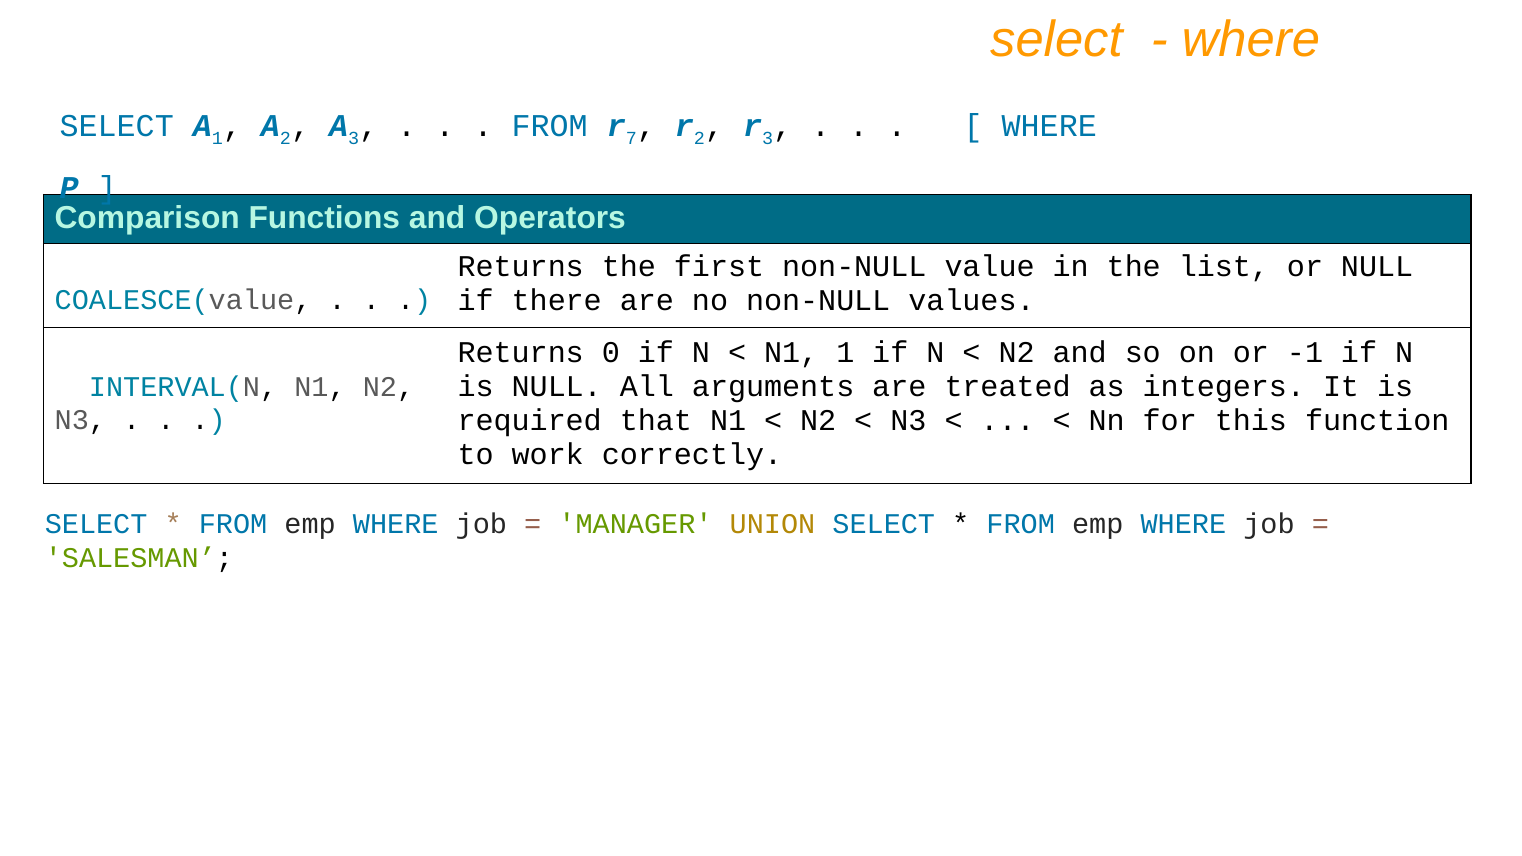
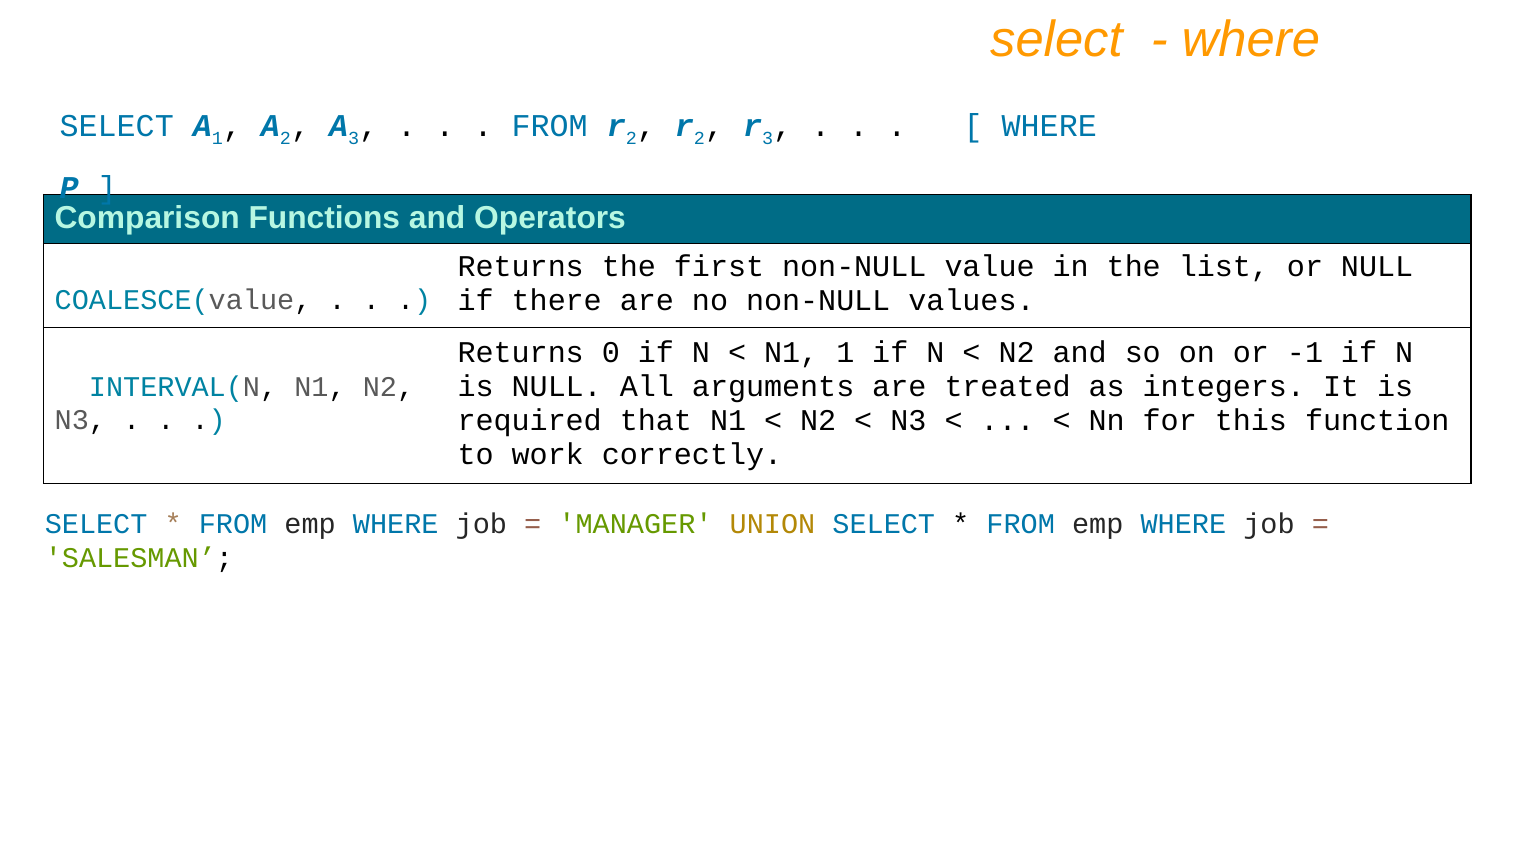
7 at (631, 138): 7 -> 2
